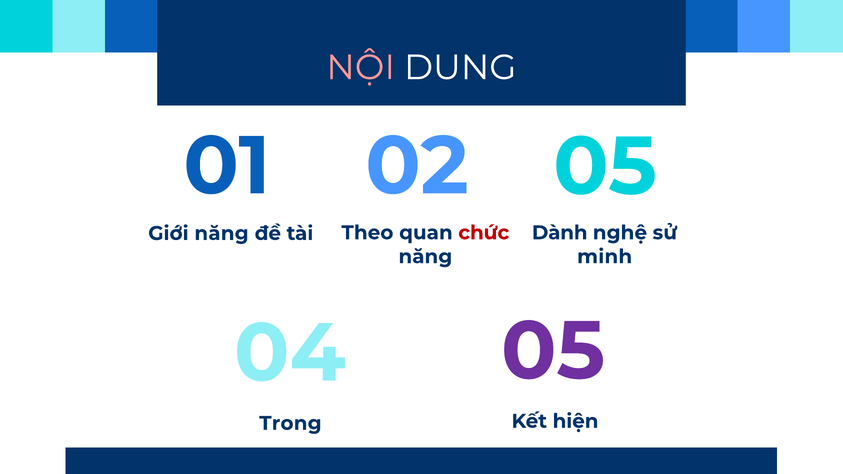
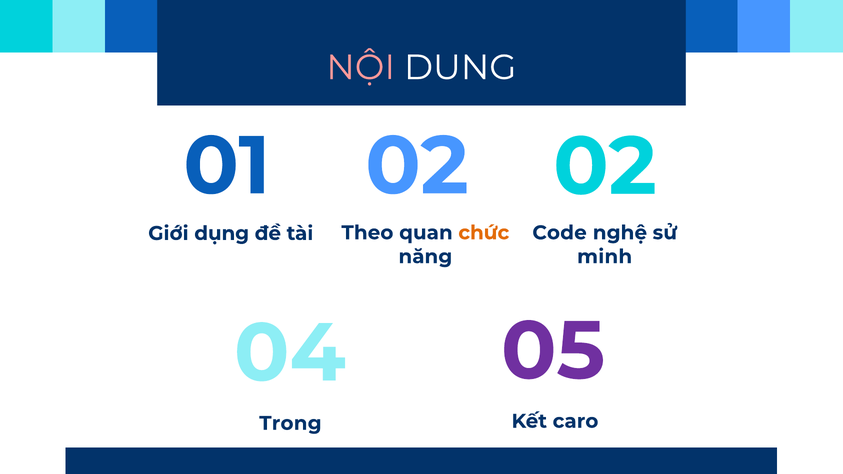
02 05: 05 -> 02
Dành: Dành -> Code
Giới năng: năng -> dụng
chức colour: red -> orange
hiện: hiện -> caro
